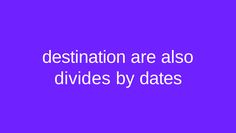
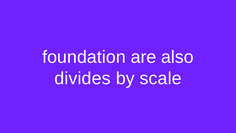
destination: destination -> foundation
dates: dates -> scale
